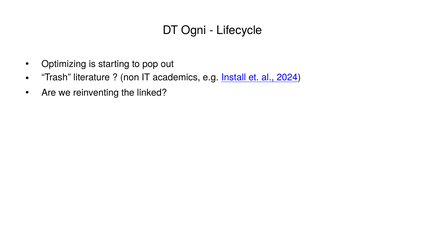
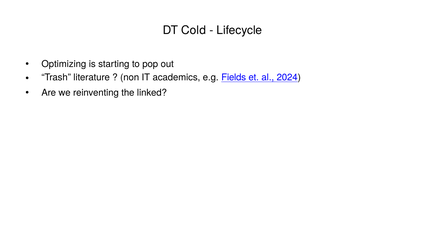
Ogni: Ogni -> Cold
Install: Install -> Fields
